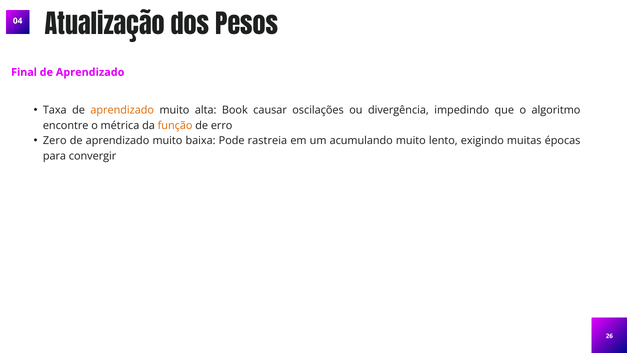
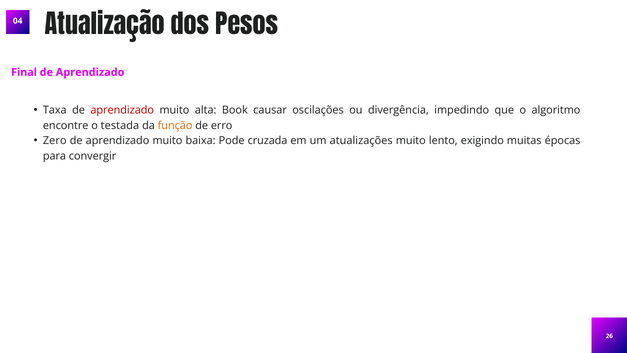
aprendizado at (122, 110) colour: orange -> red
métrica: métrica -> testada
rastreia: rastreia -> cruzada
acumulando: acumulando -> atualizações
